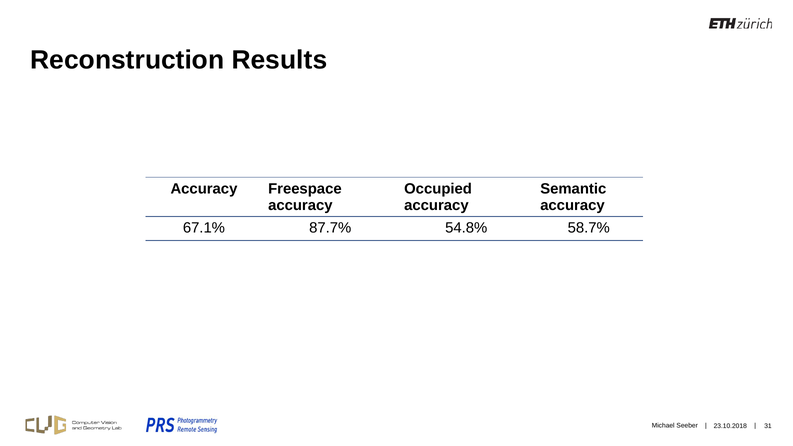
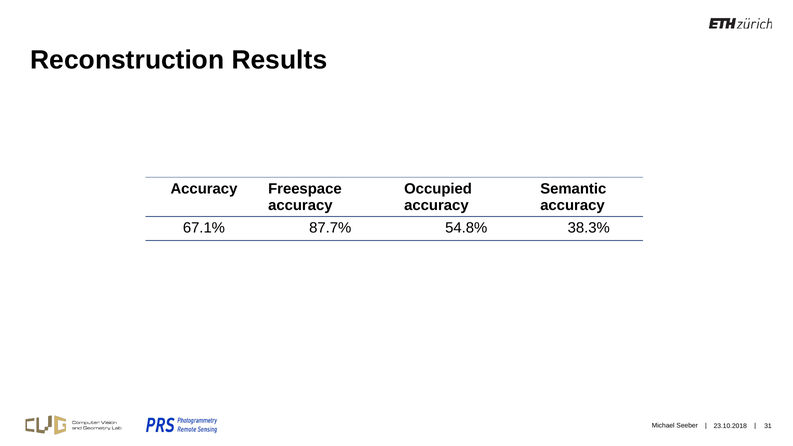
58.7%: 58.7% -> 38.3%
